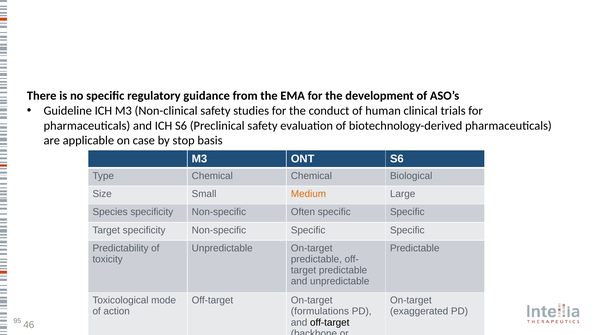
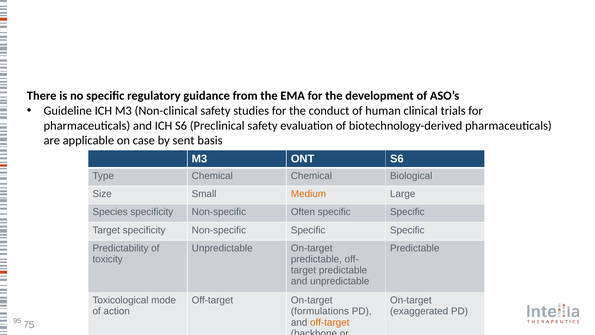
stop: stop -> sent
46: 46 -> 75
off-target at (330, 322) colour: black -> orange
